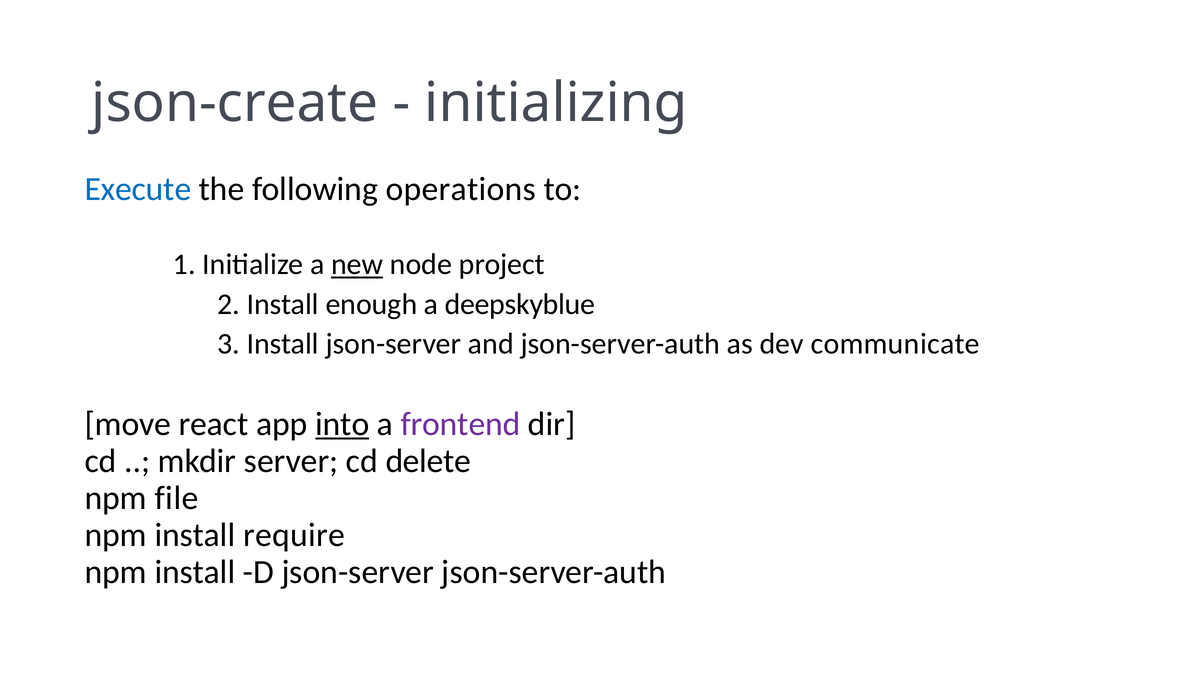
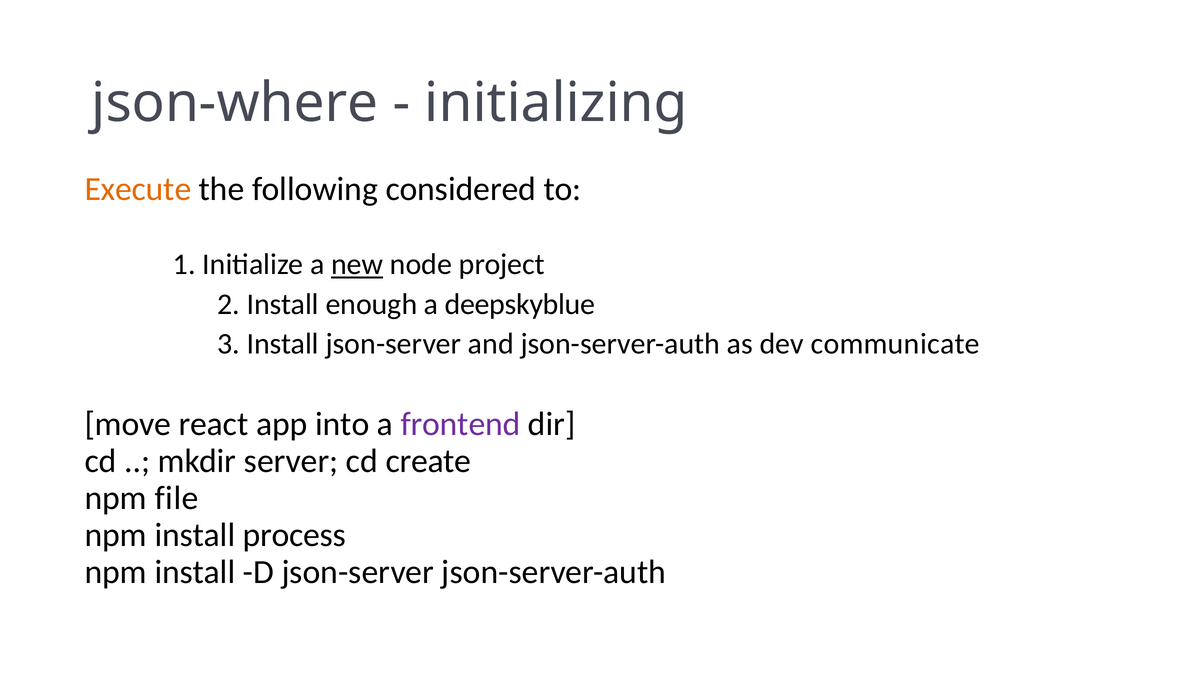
json-create: json-create -> json-where
Execute colour: blue -> orange
operations: operations -> considered
into underline: present -> none
delete: delete -> create
require: require -> process
